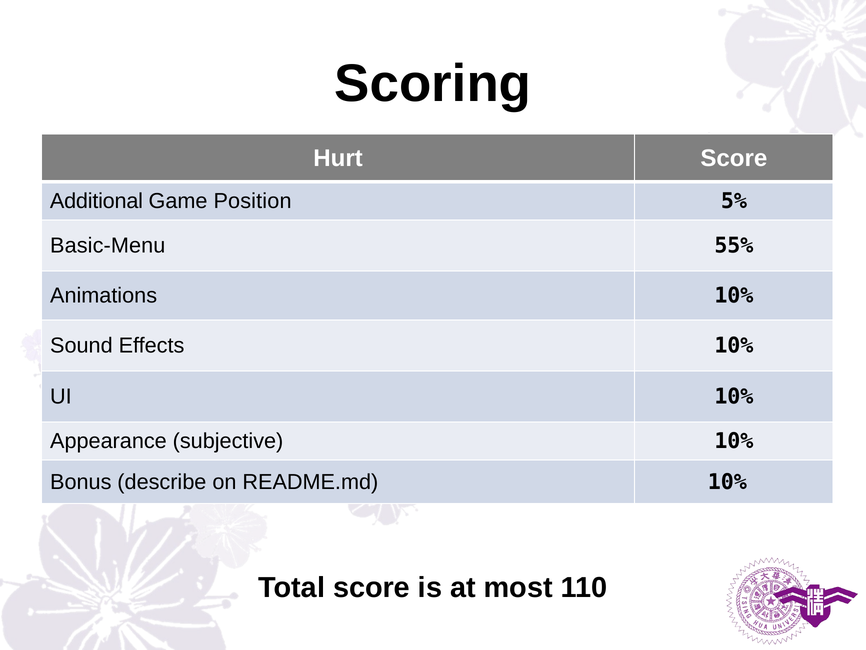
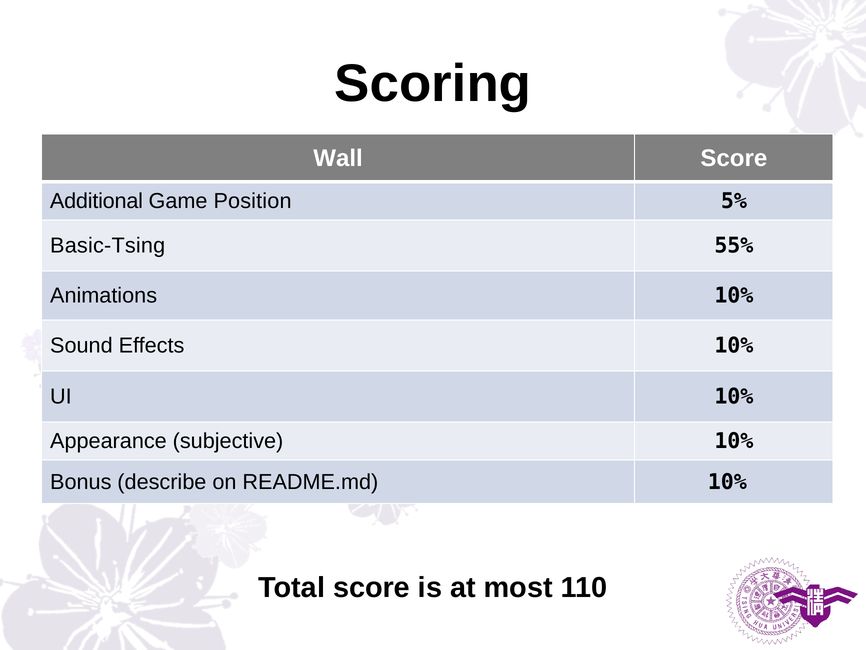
Hurt: Hurt -> Wall
Basic-Menu: Basic-Menu -> Basic-Tsing
